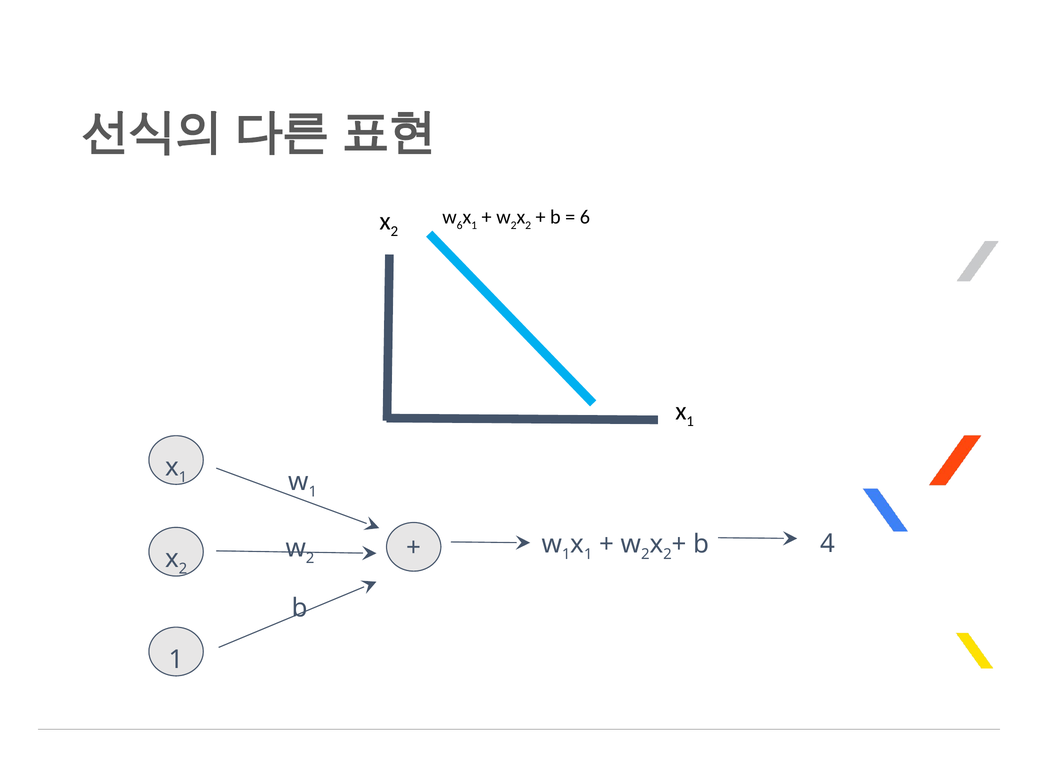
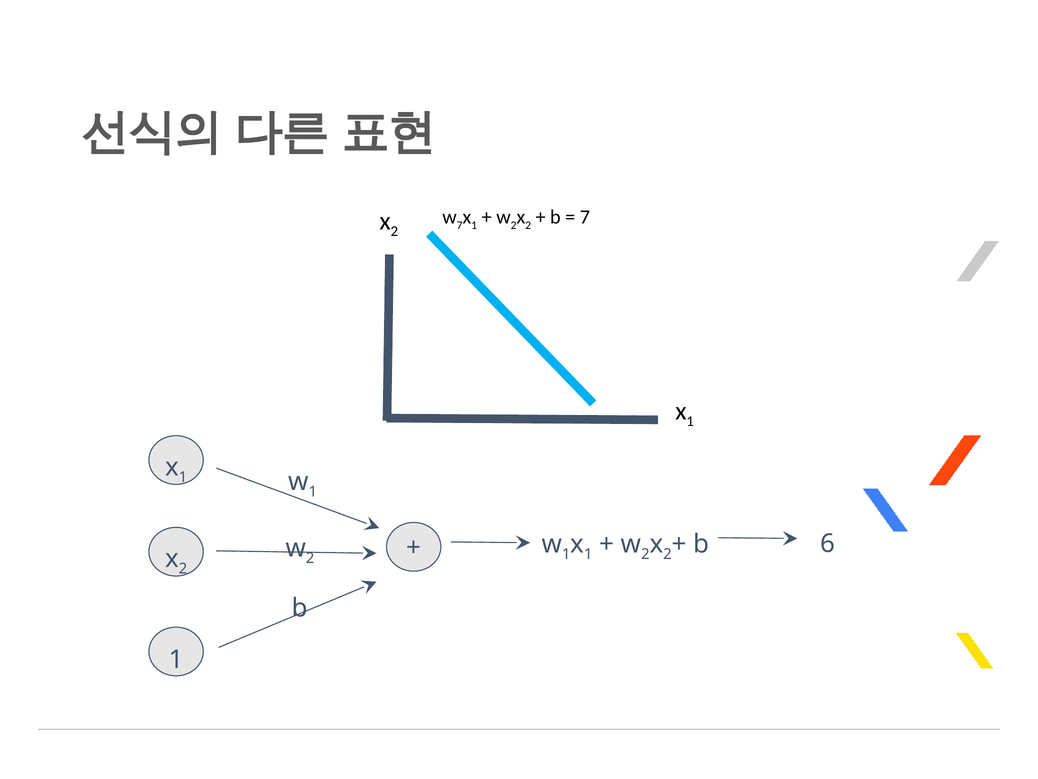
6 at (460, 225): 6 -> 7
6 at (585, 217): 6 -> 7
4: 4 -> 6
